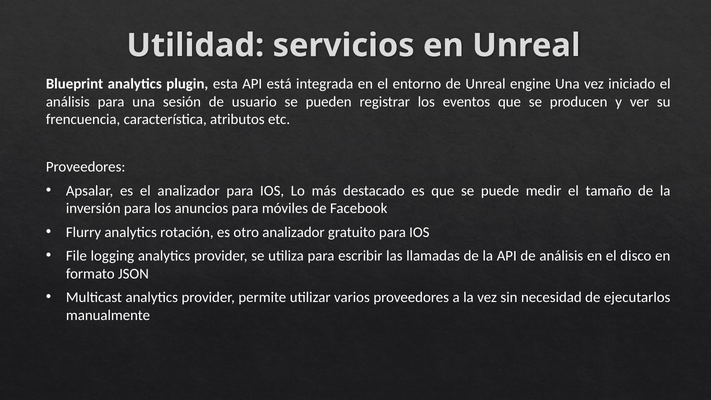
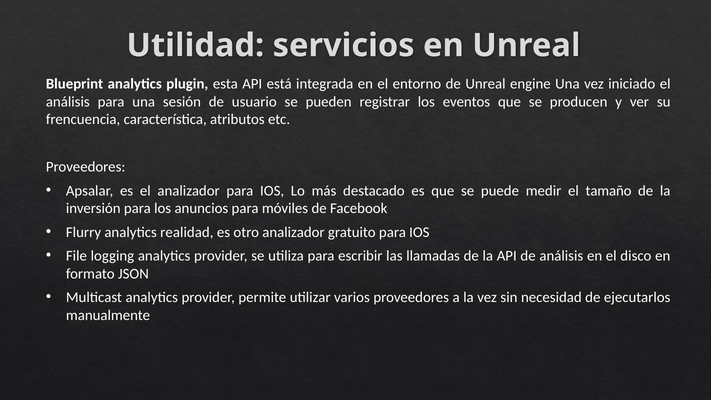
rotación: rotación -> realidad
